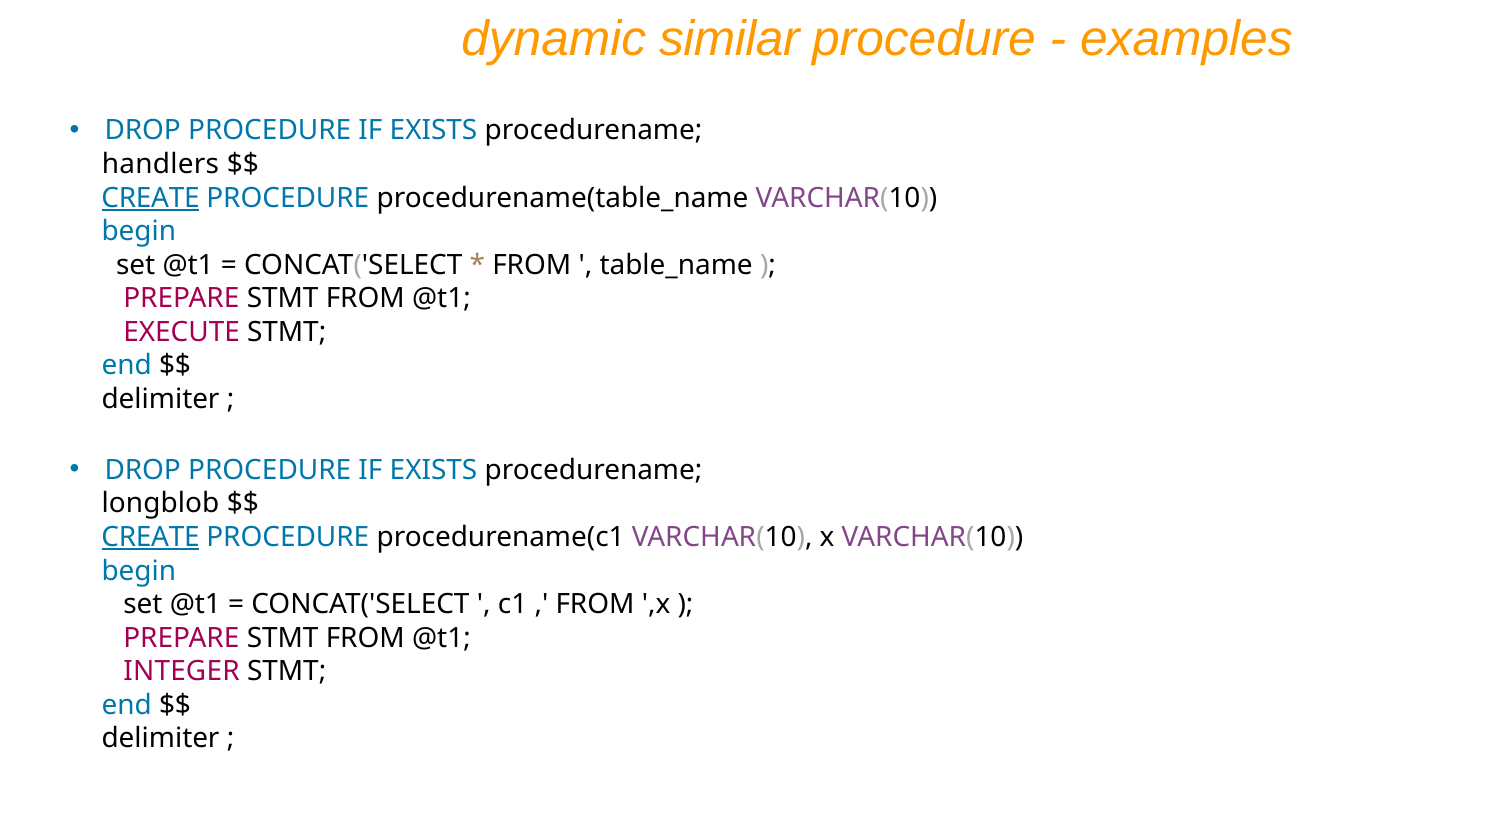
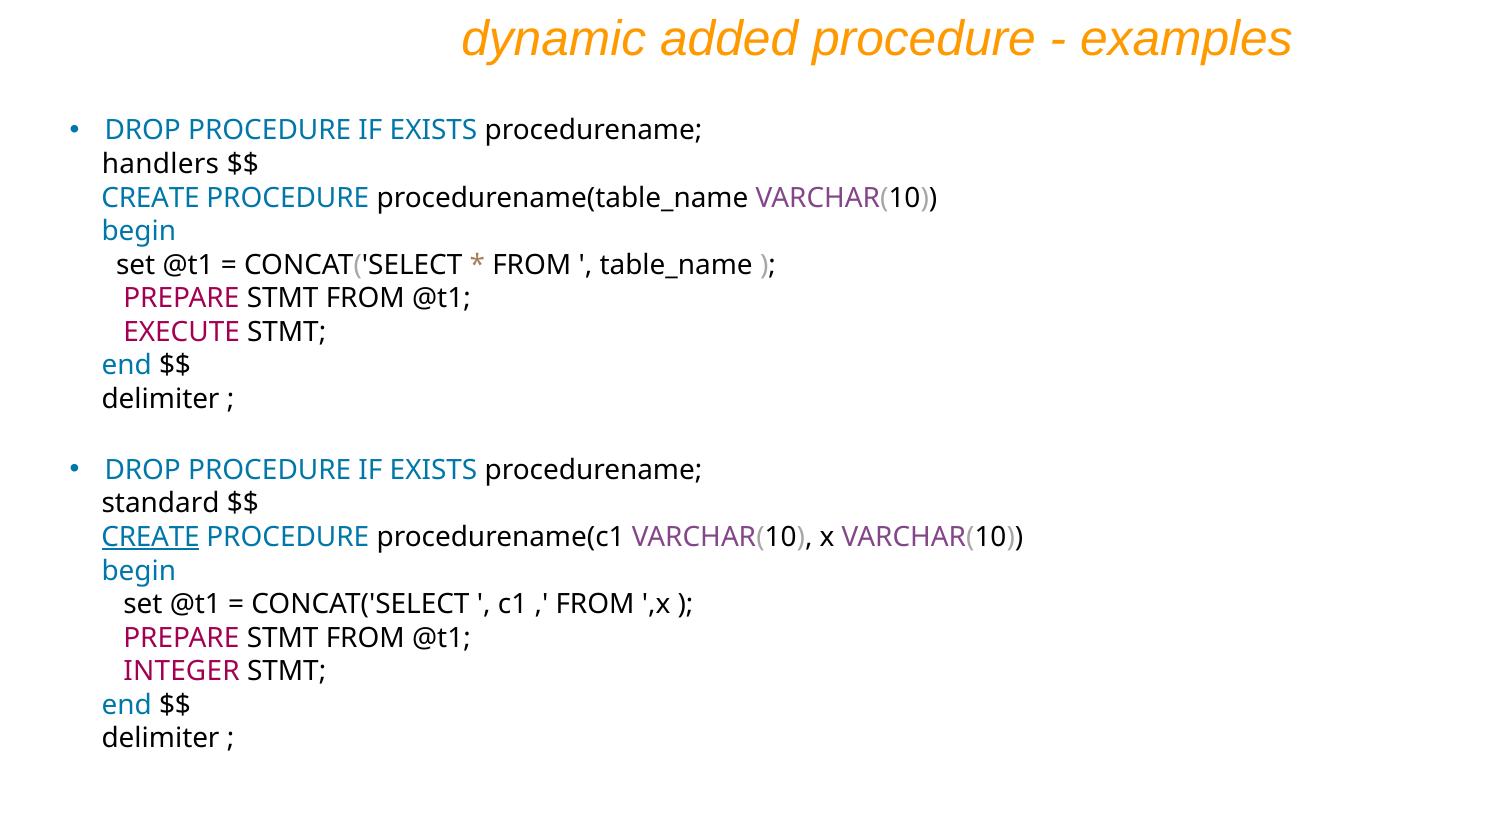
similar: similar -> added
CREATE at (151, 198) underline: present -> none
longblob: longblob -> standard
